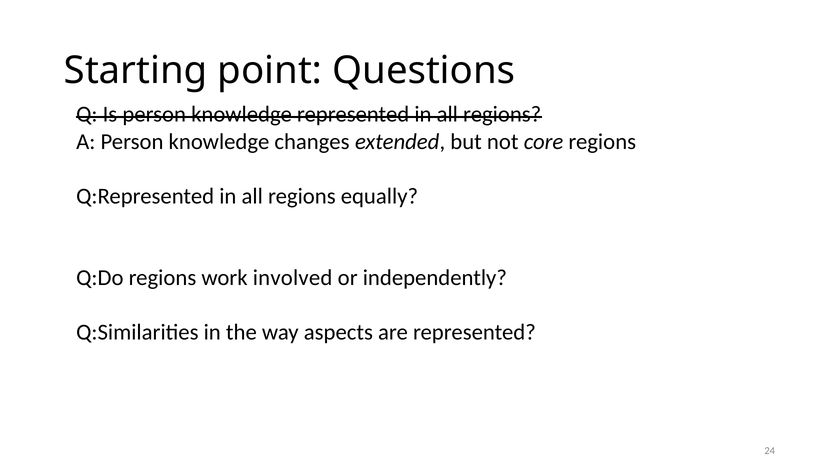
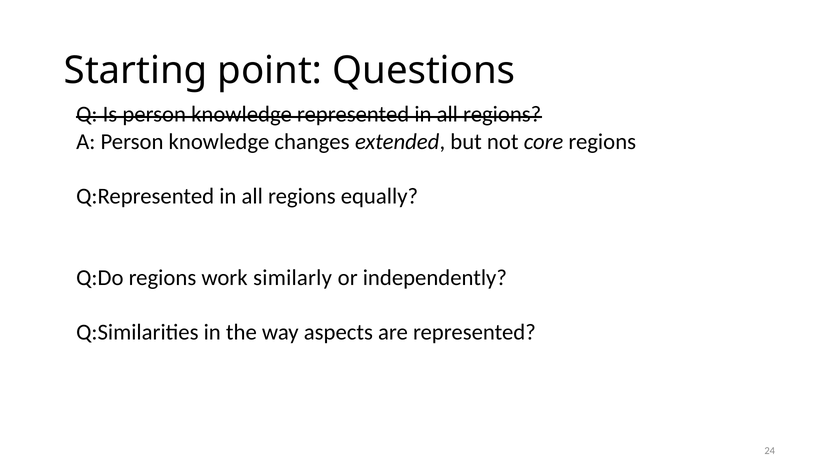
involved: involved -> similarly
